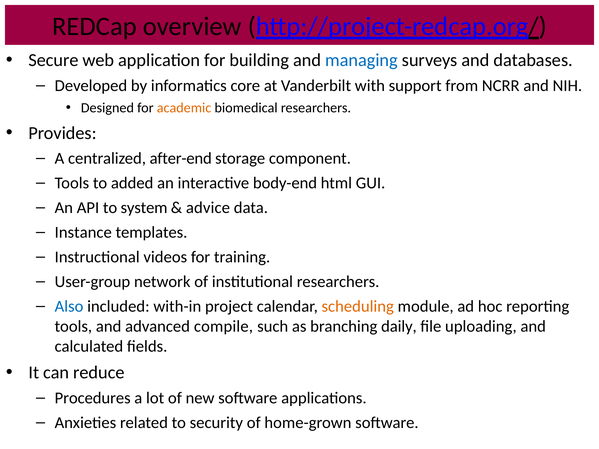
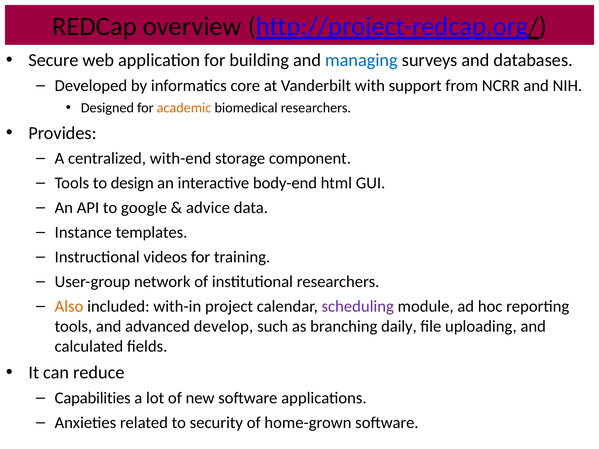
after-end: after-end -> with-end
added: added -> design
system: system -> google
Also colour: blue -> orange
scheduling colour: orange -> purple
compile: compile -> develop
Procedures: Procedures -> Capabilities
